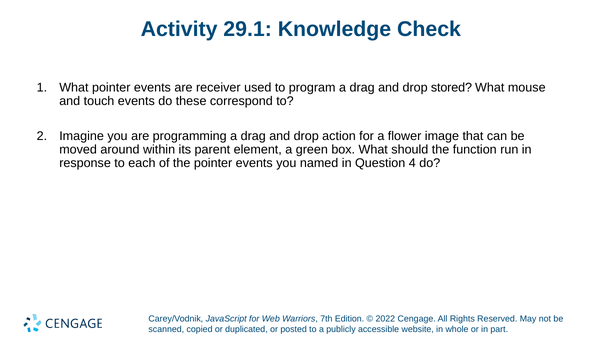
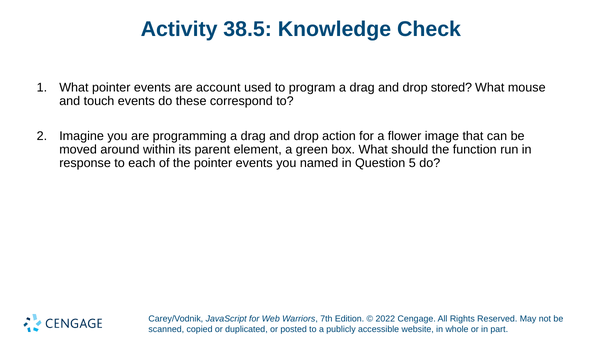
29.1: 29.1 -> 38.5
receiver: receiver -> account
4: 4 -> 5
